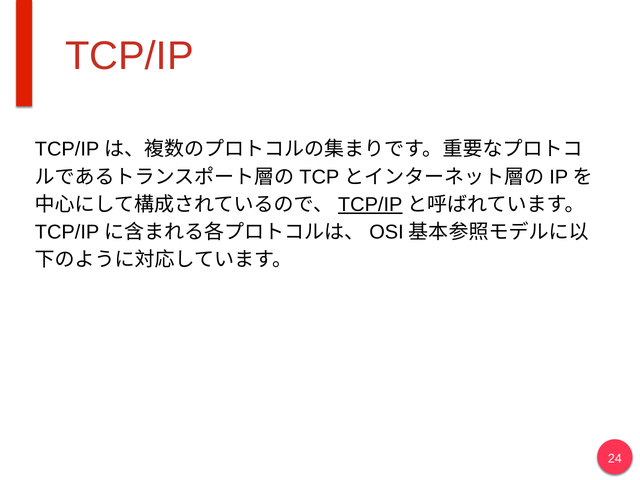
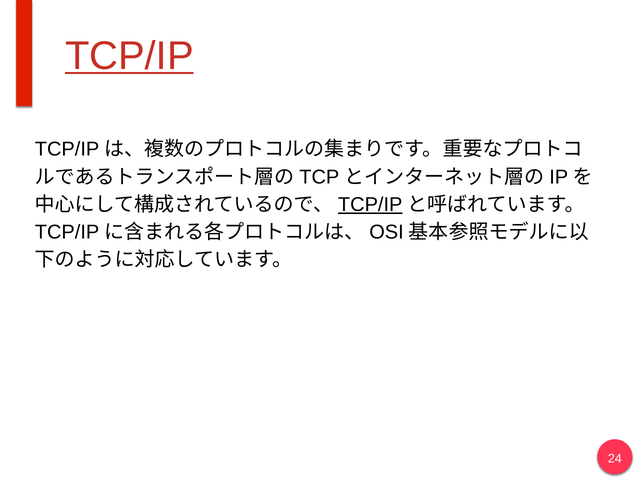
TCP/IP at (129, 56) underline: none -> present
